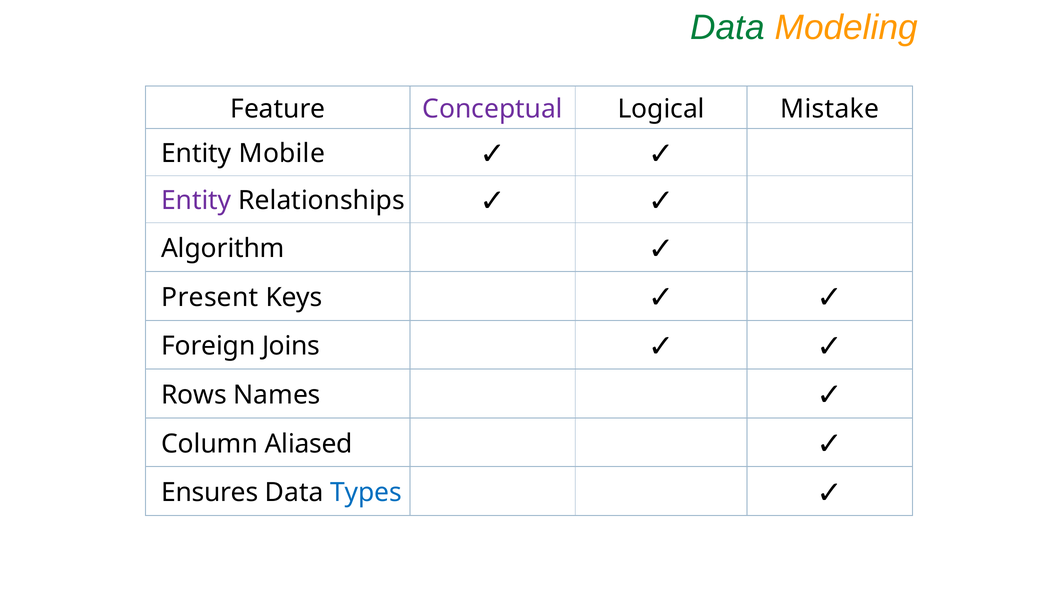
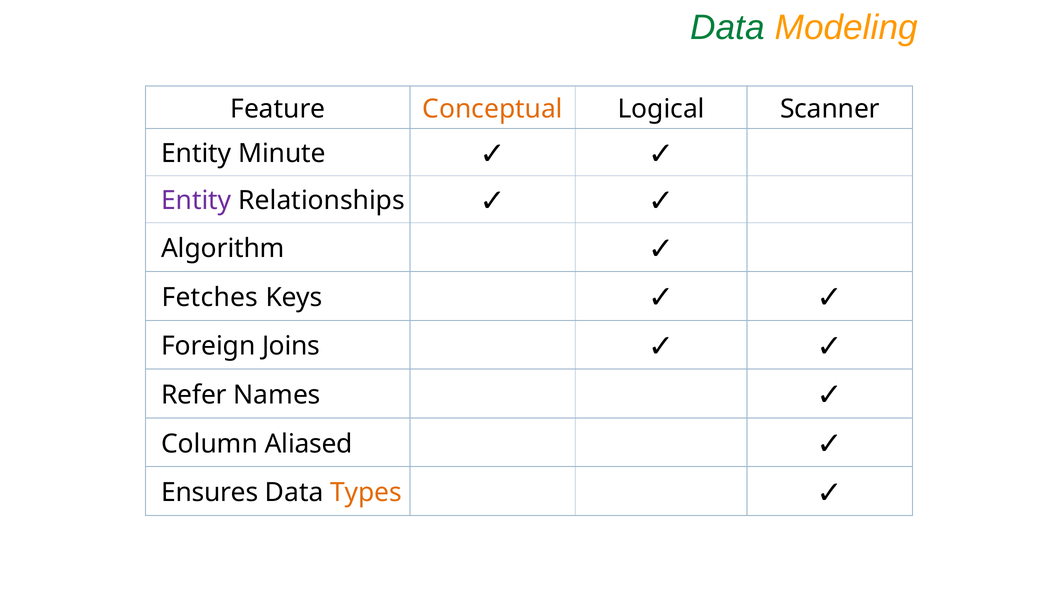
Conceptual colour: purple -> orange
Mistake: Mistake -> Scanner
Mobile: Mobile -> Minute
Present: Present -> Fetches
Rows: Rows -> Refer
Types colour: blue -> orange
